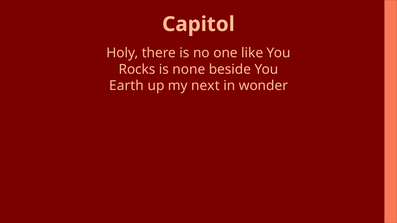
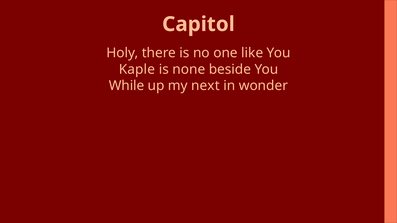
Rocks: Rocks -> Kaple
Earth: Earth -> While
